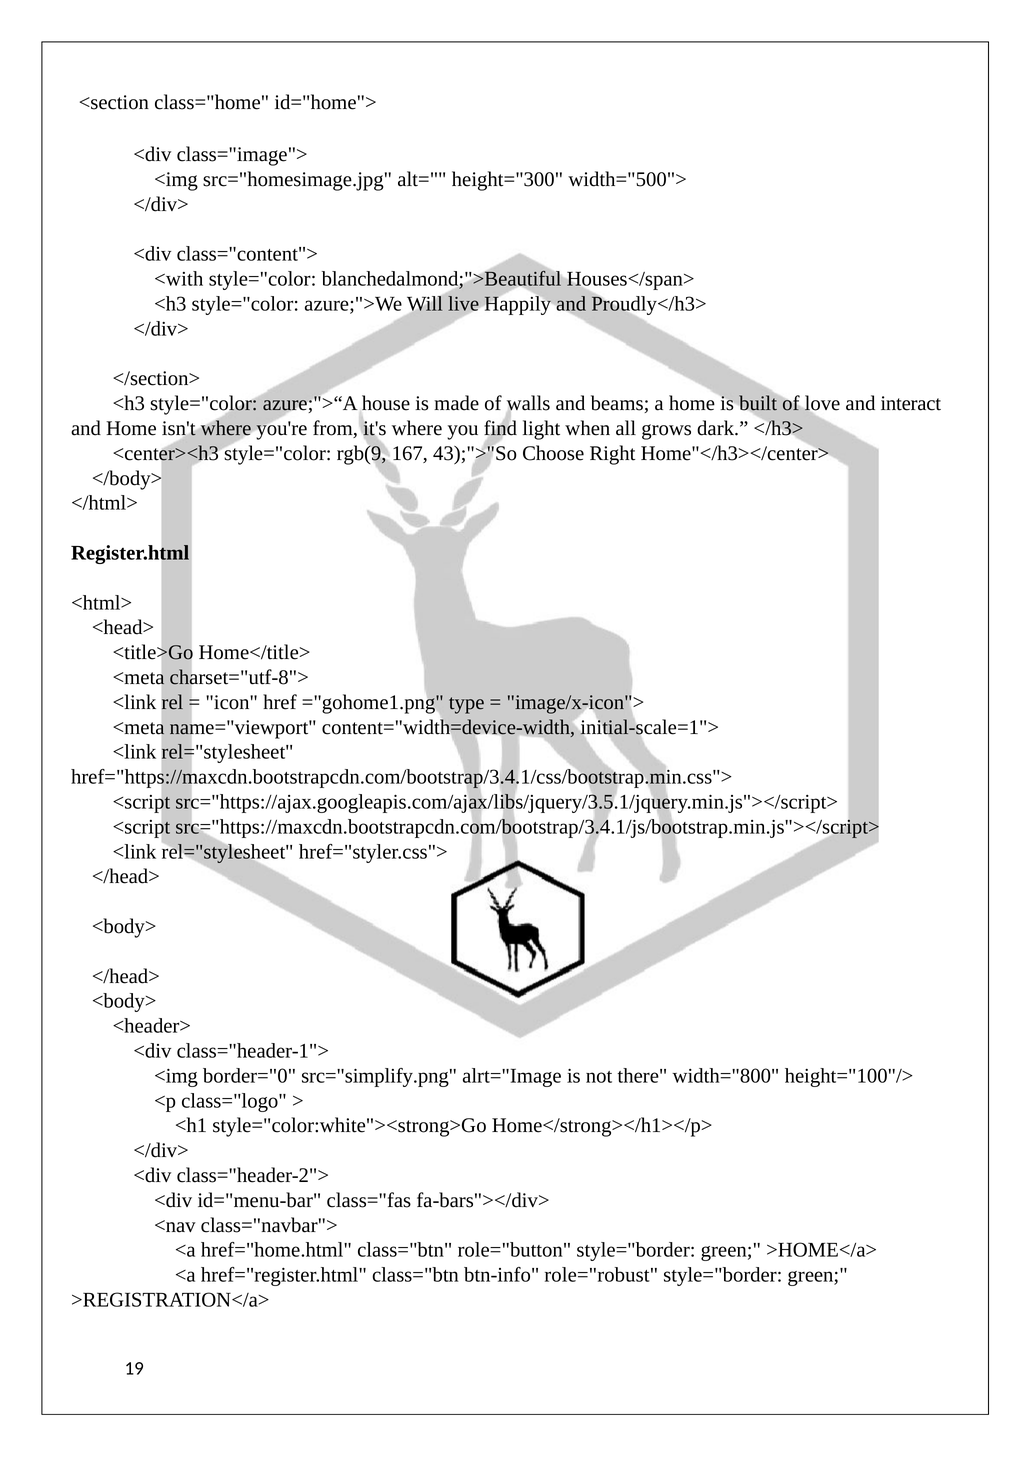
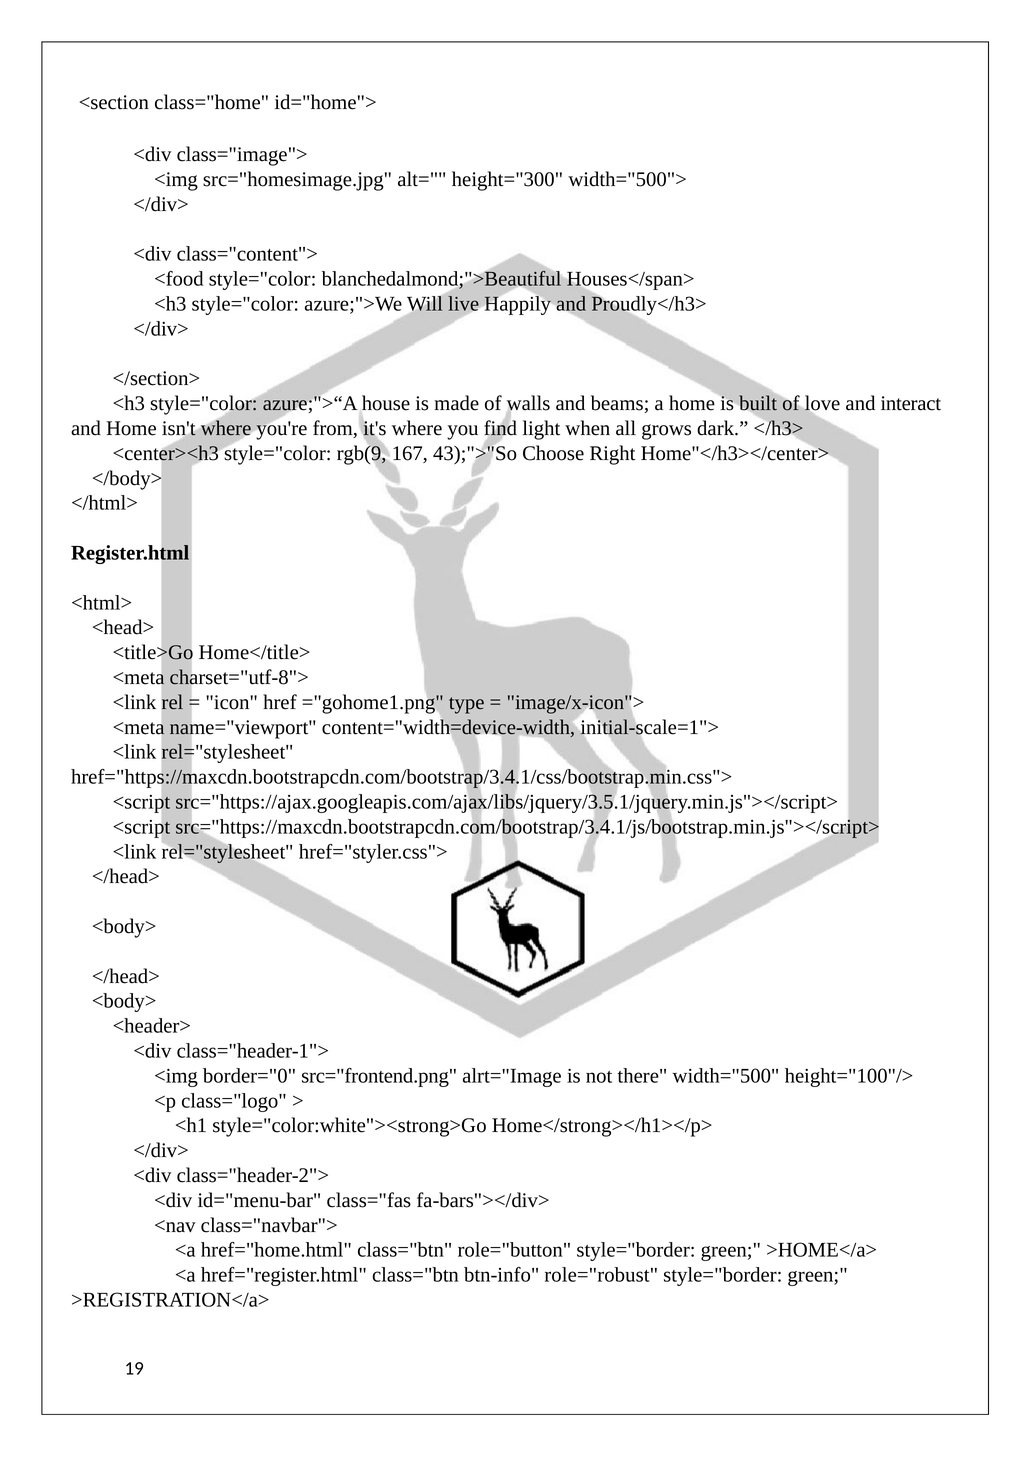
<with: <with -> <food
src="simplify.png: src="simplify.png -> src="frontend.png
width="800: width="800 -> width="500
